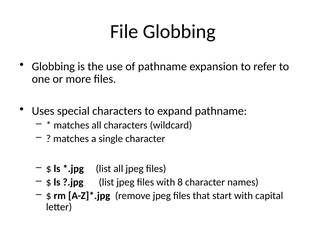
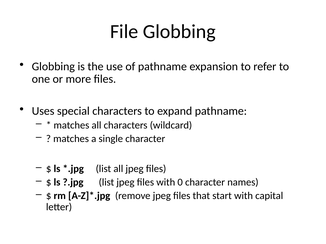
8: 8 -> 0
